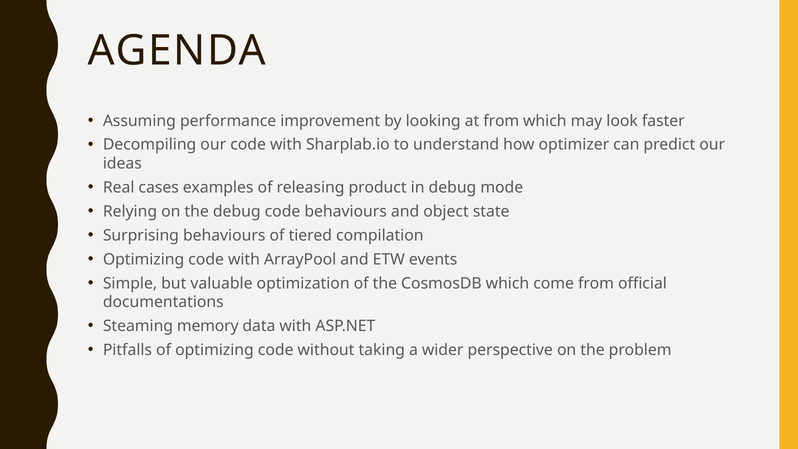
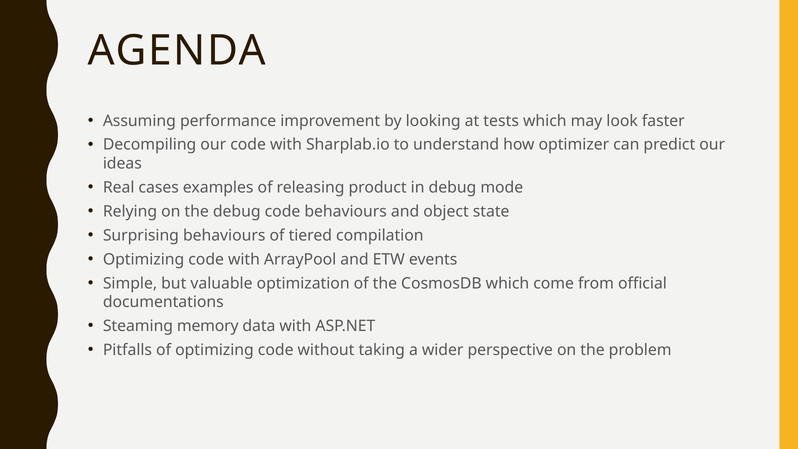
at from: from -> tests
